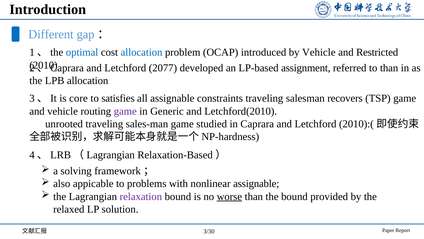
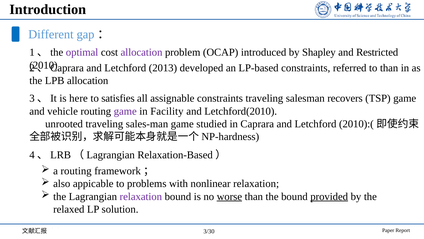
optimal colour: blue -> purple
allocation at (142, 52) colour: blue -> purple
by Vehicle: Vehicle -> Shapley
2077: 2077 -> 2013
LP-based assignment: assignment -> constraints
core: core -> here
Generic: Generic -> Facility
a solving: solving -> routing
nonlinear assignable: assignable -> relaxation
provided underline: none -> present
